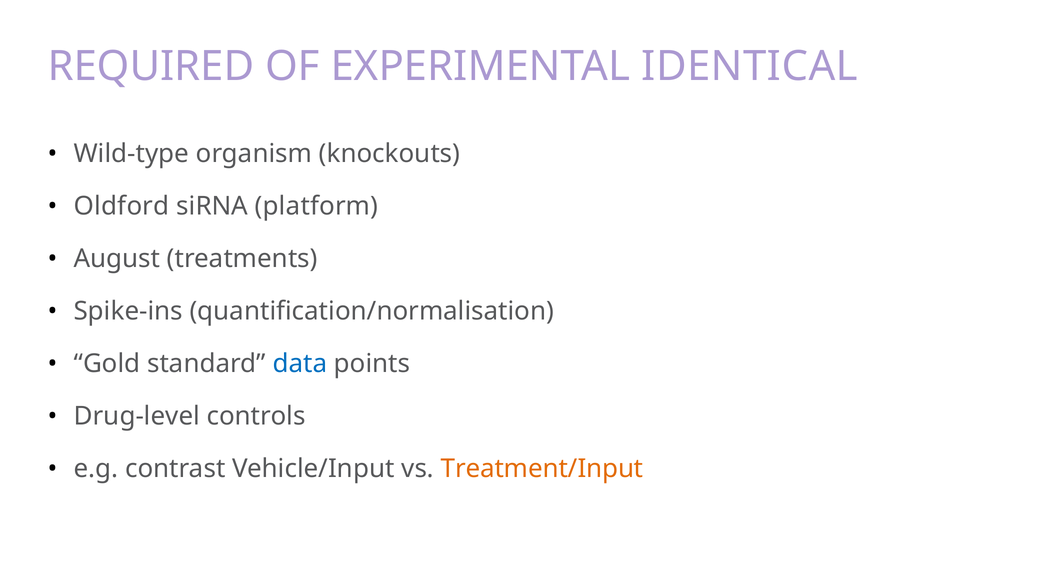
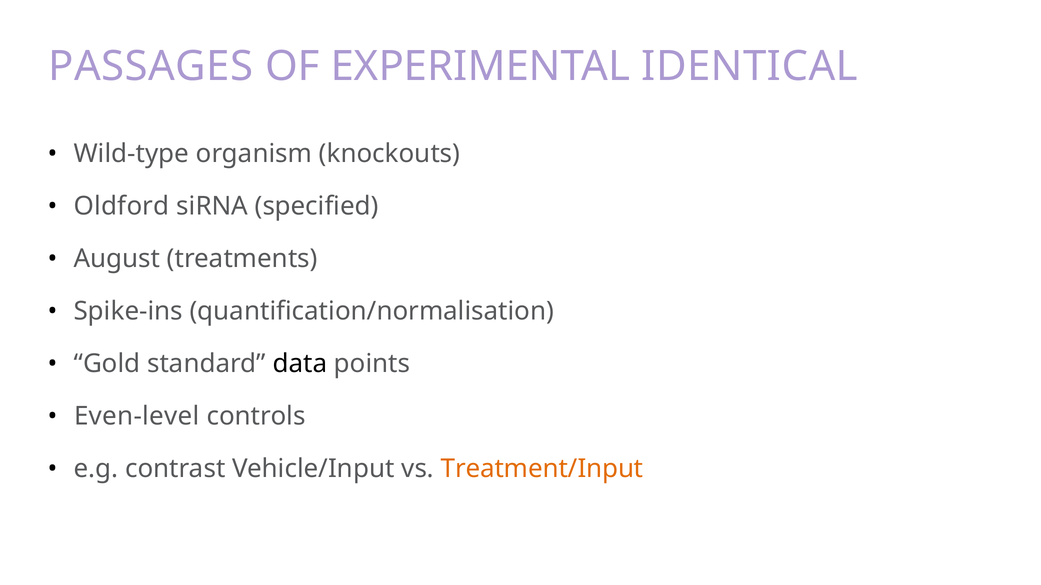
REQUIRED: REQUIRED -> PASSAGES
platform: platform -> specified
data colour: blue -> black
Drug-level: Drug-level -> Even-level
